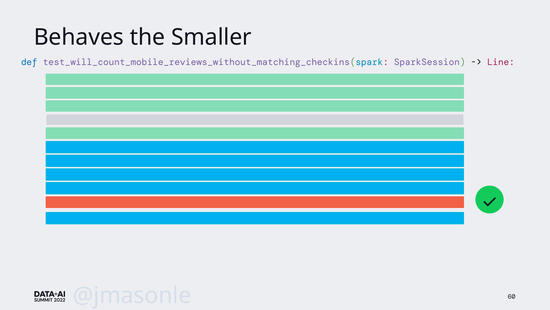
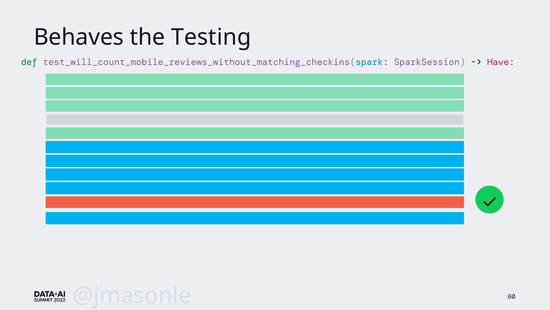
Smaller: Smaller -> Testing
def colour: blue -> green
Line: Line -> Have
